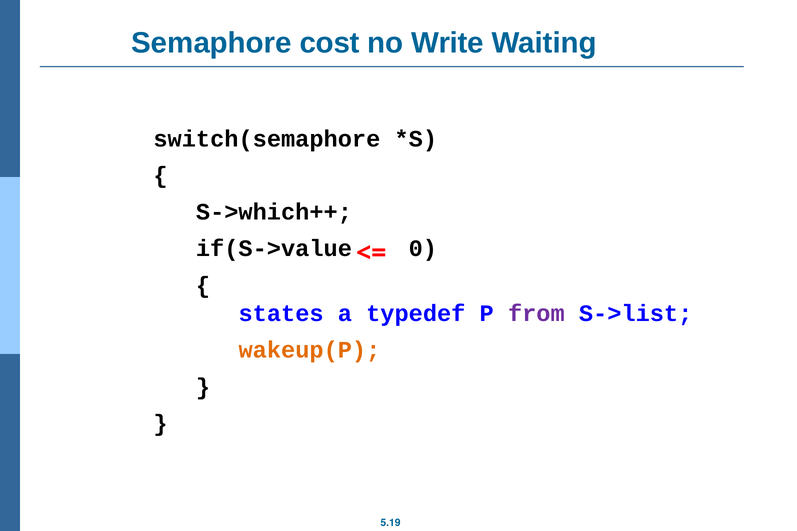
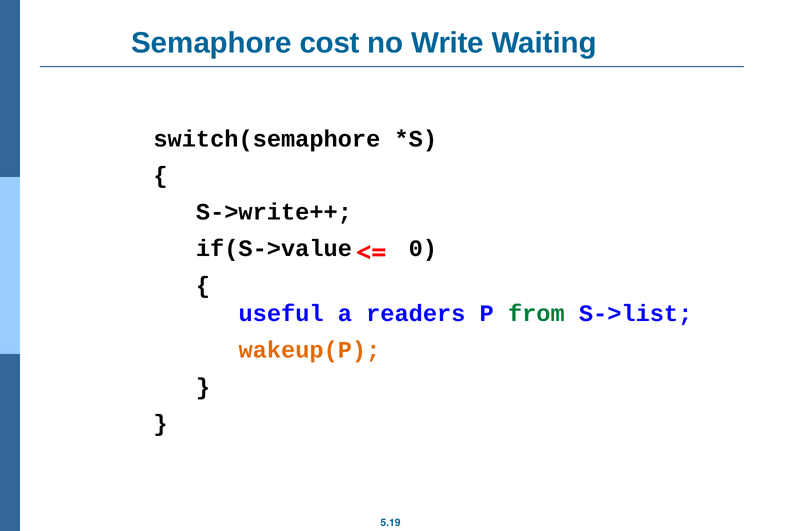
S->which++: S->which++ -> S->write++
states: states -> useful
typedef: typedef -> readers
from colour: purple -> green
